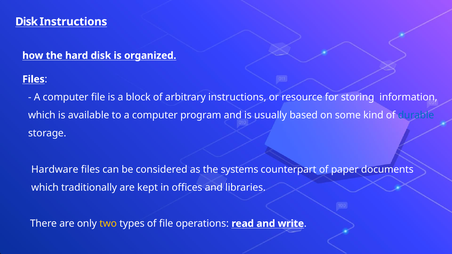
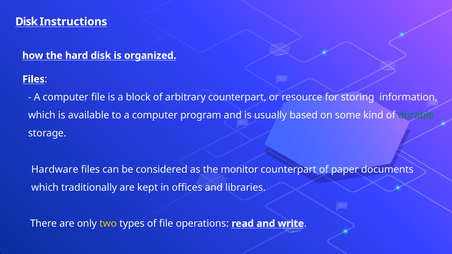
arbitrary instructions: instructions -> counterpart
durable colour: blue -> green
systems: systems -> monitor
